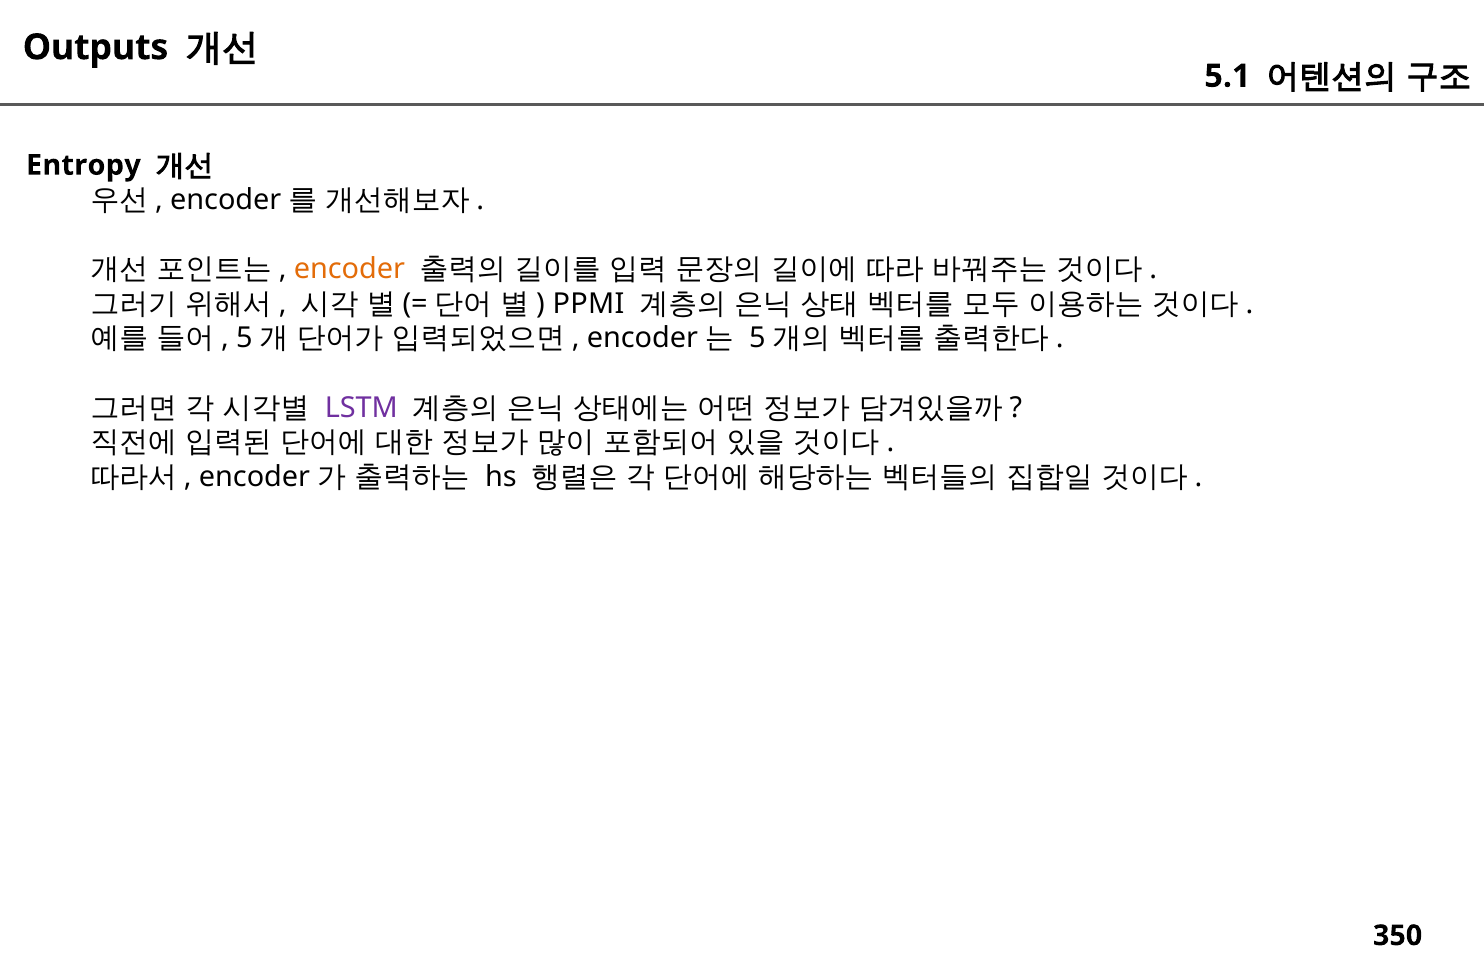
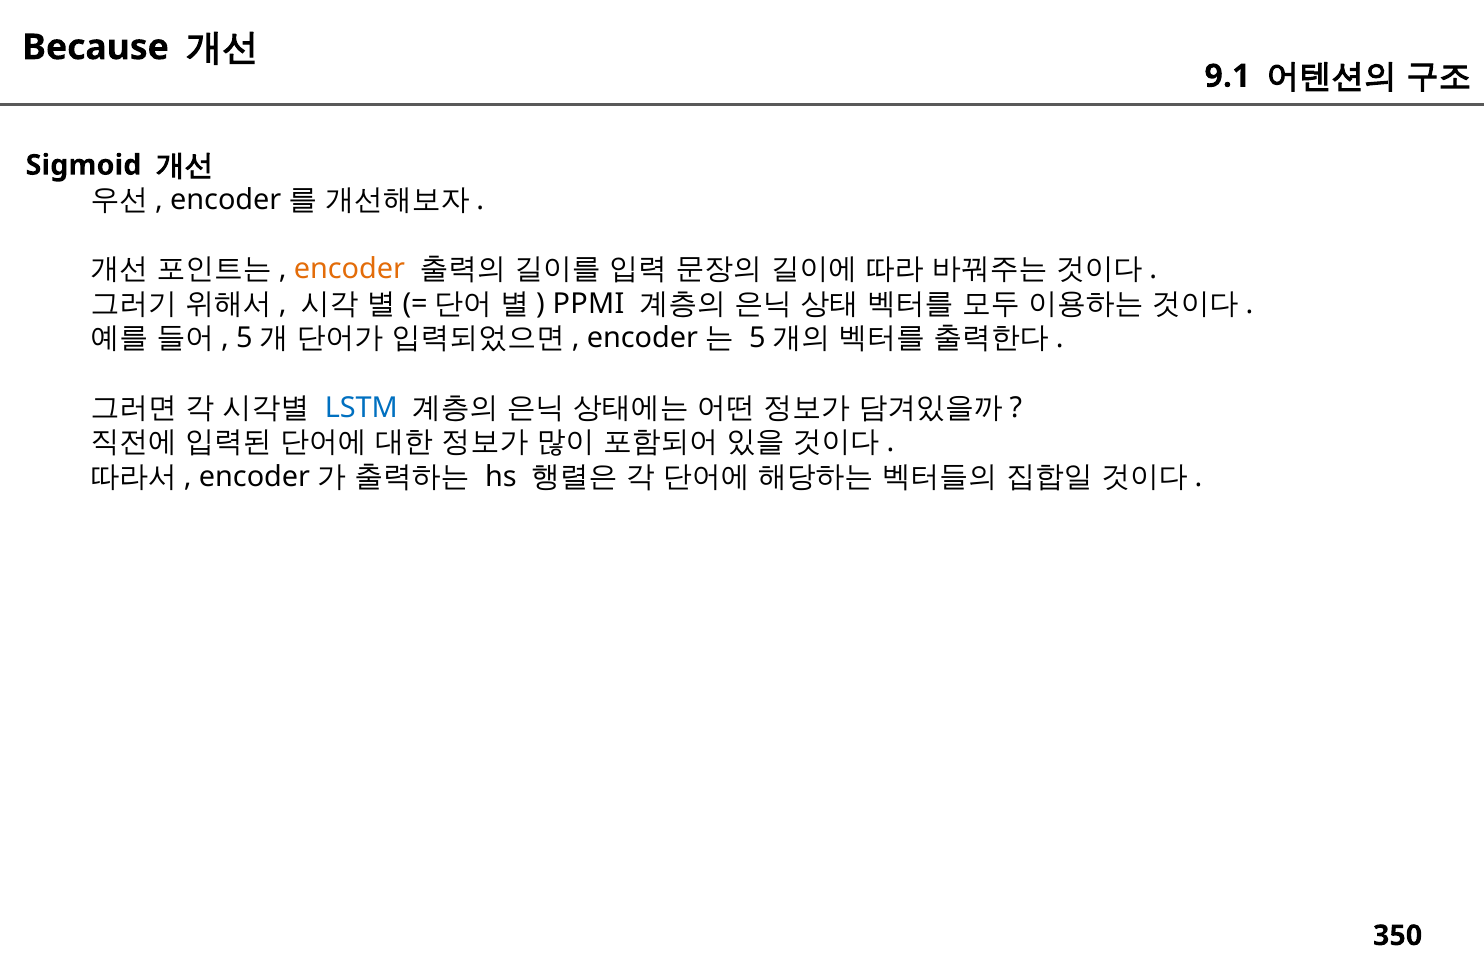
Outputs: Outputs -> Because
5.1: 5.1 -> 9.1
Entropy: Entropy -> Sigmoid
LSTM colour: purple -> blue
